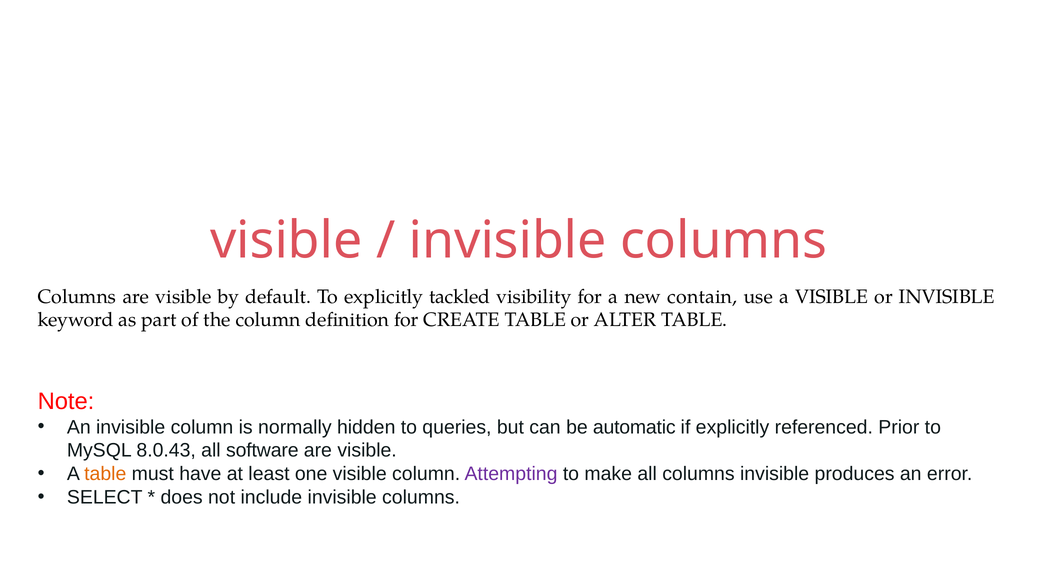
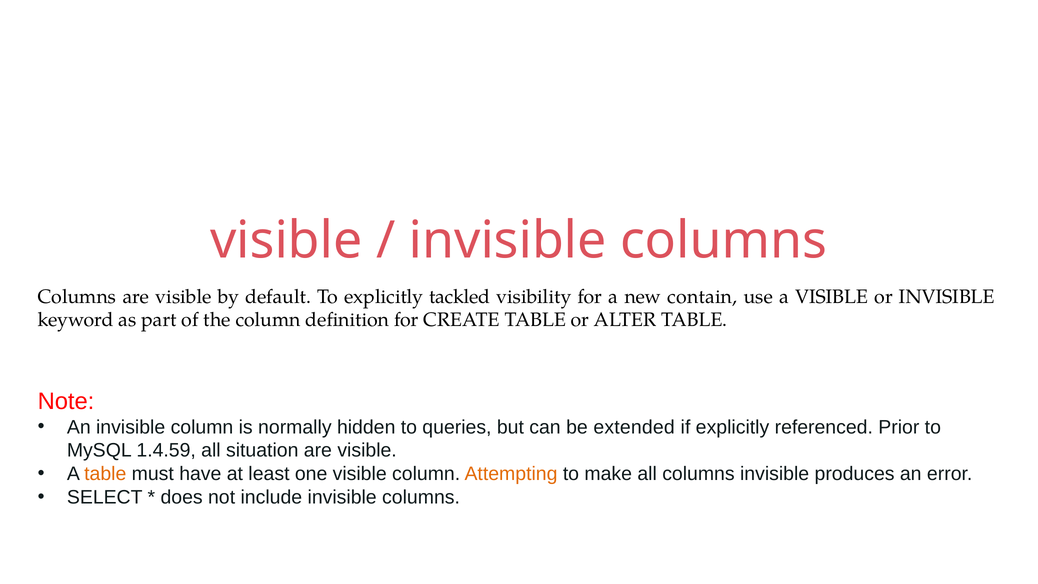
automatic: automatic -> extended
8.0.43: 8.0.43 -> 1.4.59
software: software -> situation
Attempting colour: purple -> orange
